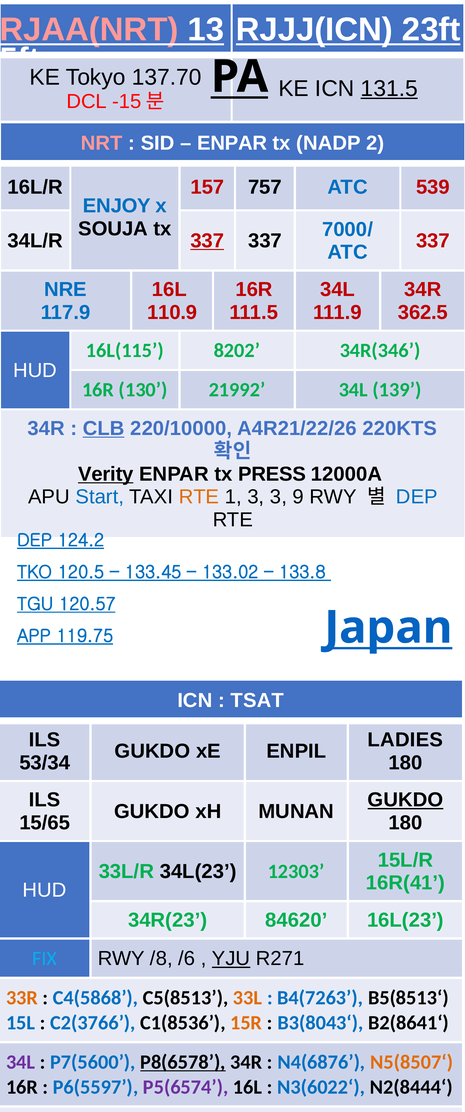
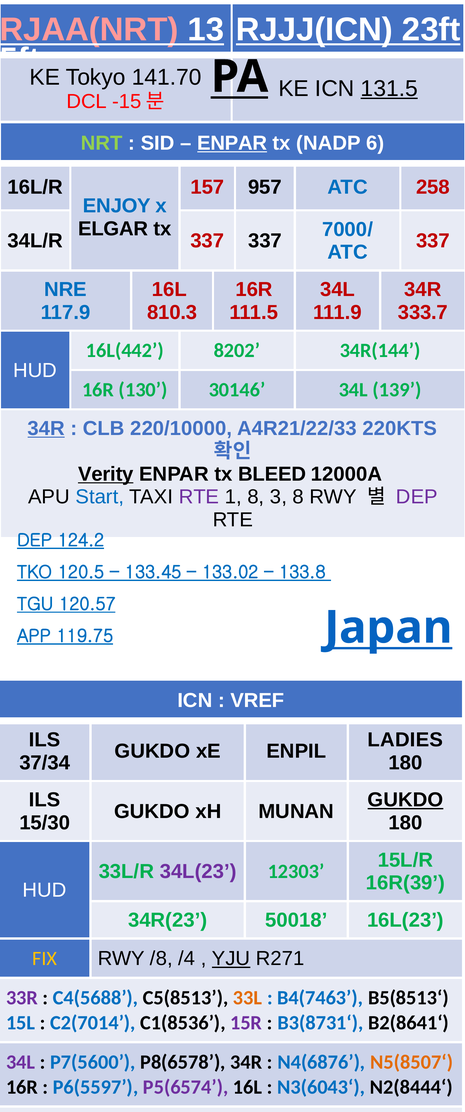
137.70: 137.70 -> 141.70
NRT colour: pink -> light green
ENPAR at (232, 143) underline: none -> present
2: 2 -> 6
757: 757 -> 957
539: 539 -> 258
SOUJA: SOUJA -> ELGAR
337 at (207, 241) underline: present -> none
110.9: 110.9 -> 810.3
362.5: 362.5 -> 333.7
16L(115: 16L(115 -> 16L(442
34R(346: 34R(346 -> 34R(144
21992: 21992 -> 30146
34R at (46, 429) underline: none -> present
CLB underline: present -> none
A4R21/22/26: A4R21/22/26 -> A4R21/22/33
PRESS: PRESS -> BLEED
RTE at (199, 497) colour: orange -> purple
1 3: 3 -> 8
3 9: 9 -> 8
DEP at (417, 497) colour: blue -> purple
TSAT: TSAT -> VREF
53/34: 53/34 -> 37/34
15/65: 15/65 -> 15/30
34L(23 colour: black -> purple
16R(41: 16R(41 -> 16R(39
84620: 84620 -> 50018
FIX colour: light blue -> yellow
/6: /6 -> /4
33R colour: orange -> purple
C4(5868: C4(5868 -> C4(5688
B4(7263: B4(7263 -> B4(7463
C2(3766: C2(3766 -> C2(7014
15R colour: orange -> purple
B3(8043‘: B3(8043‘ -> B3(8731‘
P8(6578 underline: present -> none
N3(6022‘: N3(6022‘ -> N3(6043‘
